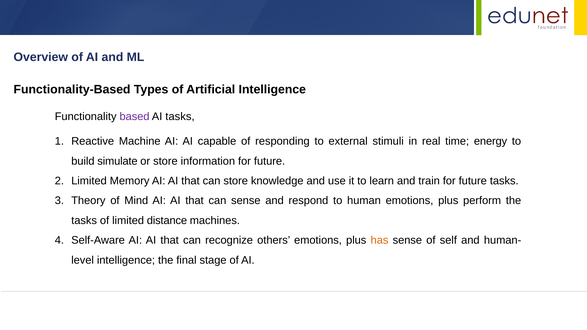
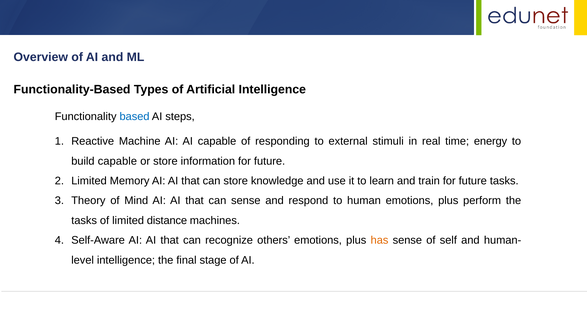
based colour: purple -> blue
AI tasks: tasks -> steps
build simulate: simulate -> capable
